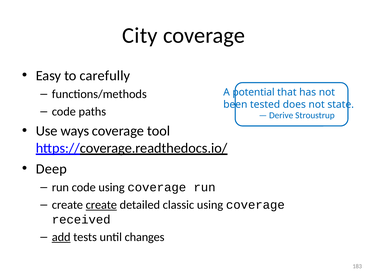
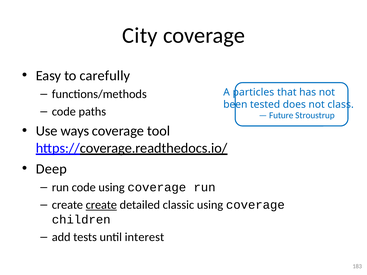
potential: potential -> particles
state: state -> class
Derive: Derive -> Future
received: received -> children
add underline: present -> none
changes: changes -> interest
